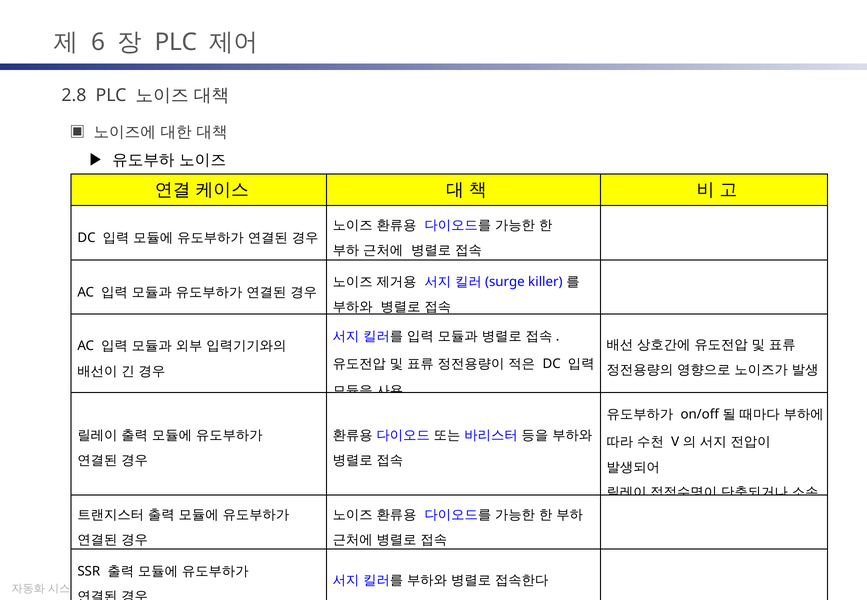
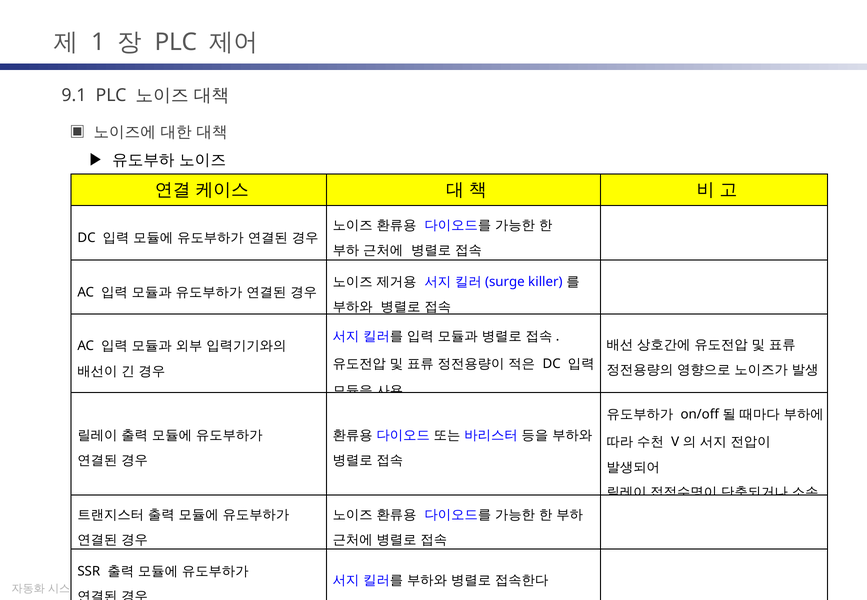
6: 6 -> 1
2.8: 2.8 -> 9.1
